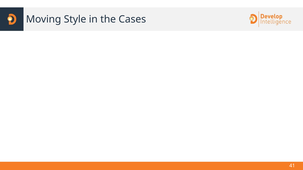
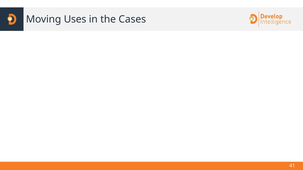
Style: Style -> Uses
